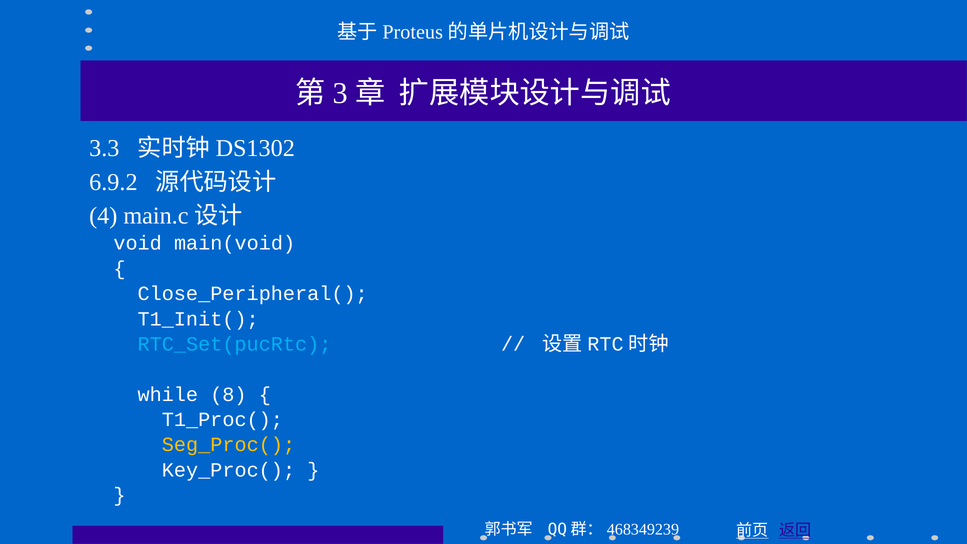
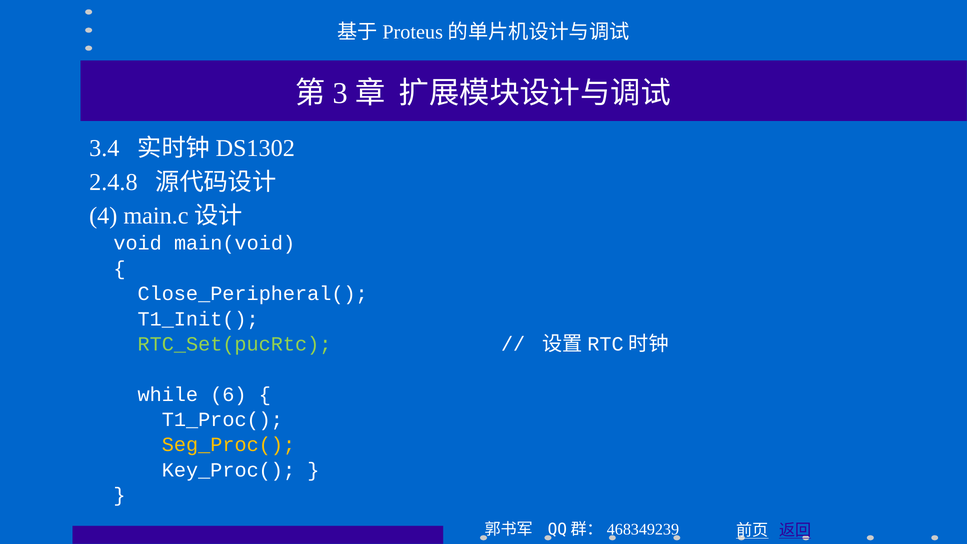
3.3: 3.3 -> 3.4
6.9.2: 6.9.2 -> 2.4.8
RTC_Set(pucRtc colour: light blue -> light green
8: 8 -> 6
